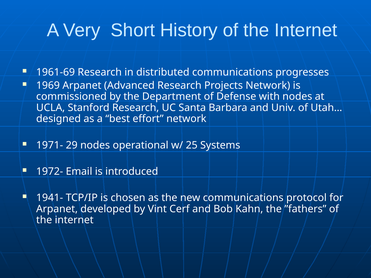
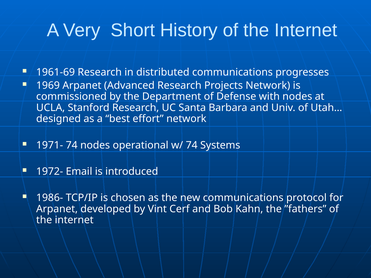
1971- 29: 29 -> 74
w/ 25: 25 -> 74
1941-: 1941- -> 1986-
